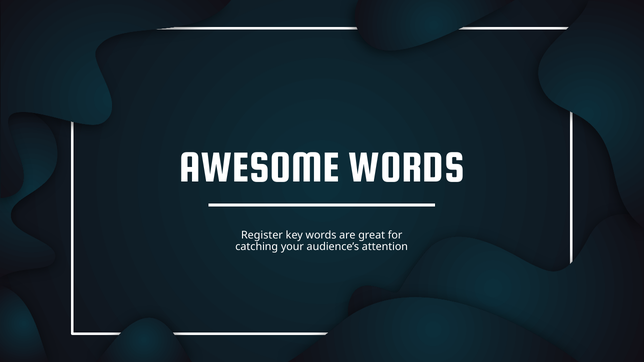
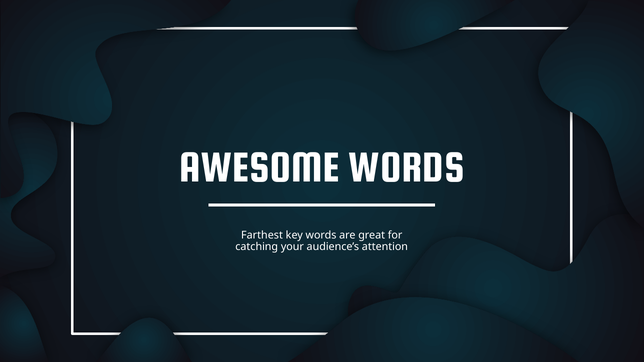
Register: Register -> Farthest
